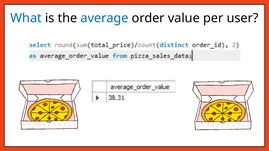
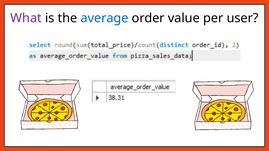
What colour: blue -> purple
